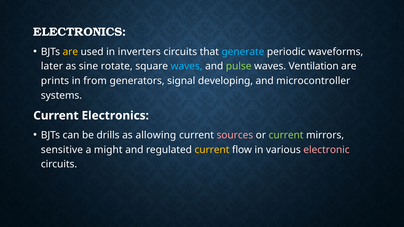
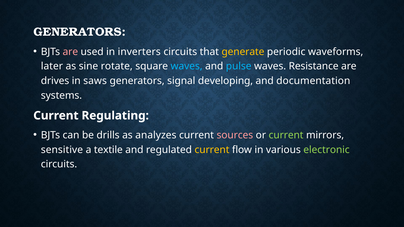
ELECTRONICS at (80, 32): ELECTRONICS -> GENERATORS
are at (70, 52) colour: yellow -> pink
generate colour: light blue -> yellow
pulse colour: light green -> light blue
Ventilation: Ventilation -> Resistance
prints: prints -> drives
from: from -> saws
microcontroller: microcontroller -> documentation
Current Electronics: Electronics -> Regulating
allowing: allowing -> analyzes
might: might -> textile
electronic colour: pink -> light green
